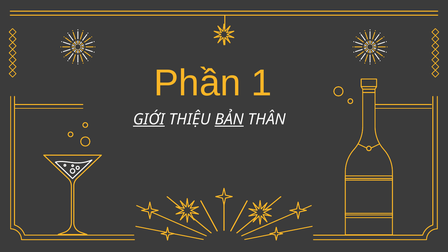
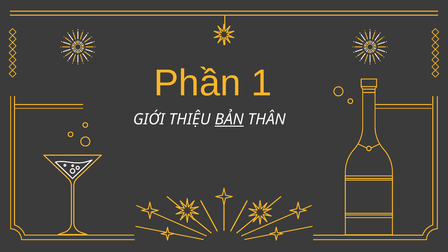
GIỚI underline: present -> none
